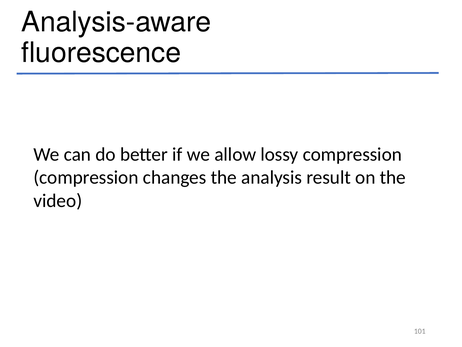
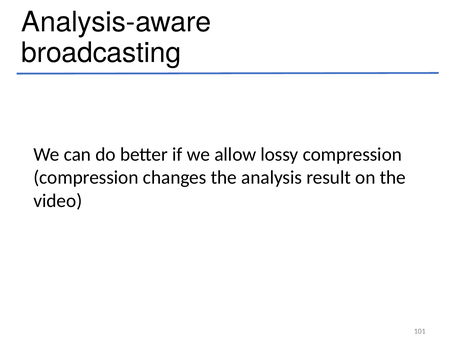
fluorescence: fluorescence -> broadcasting
